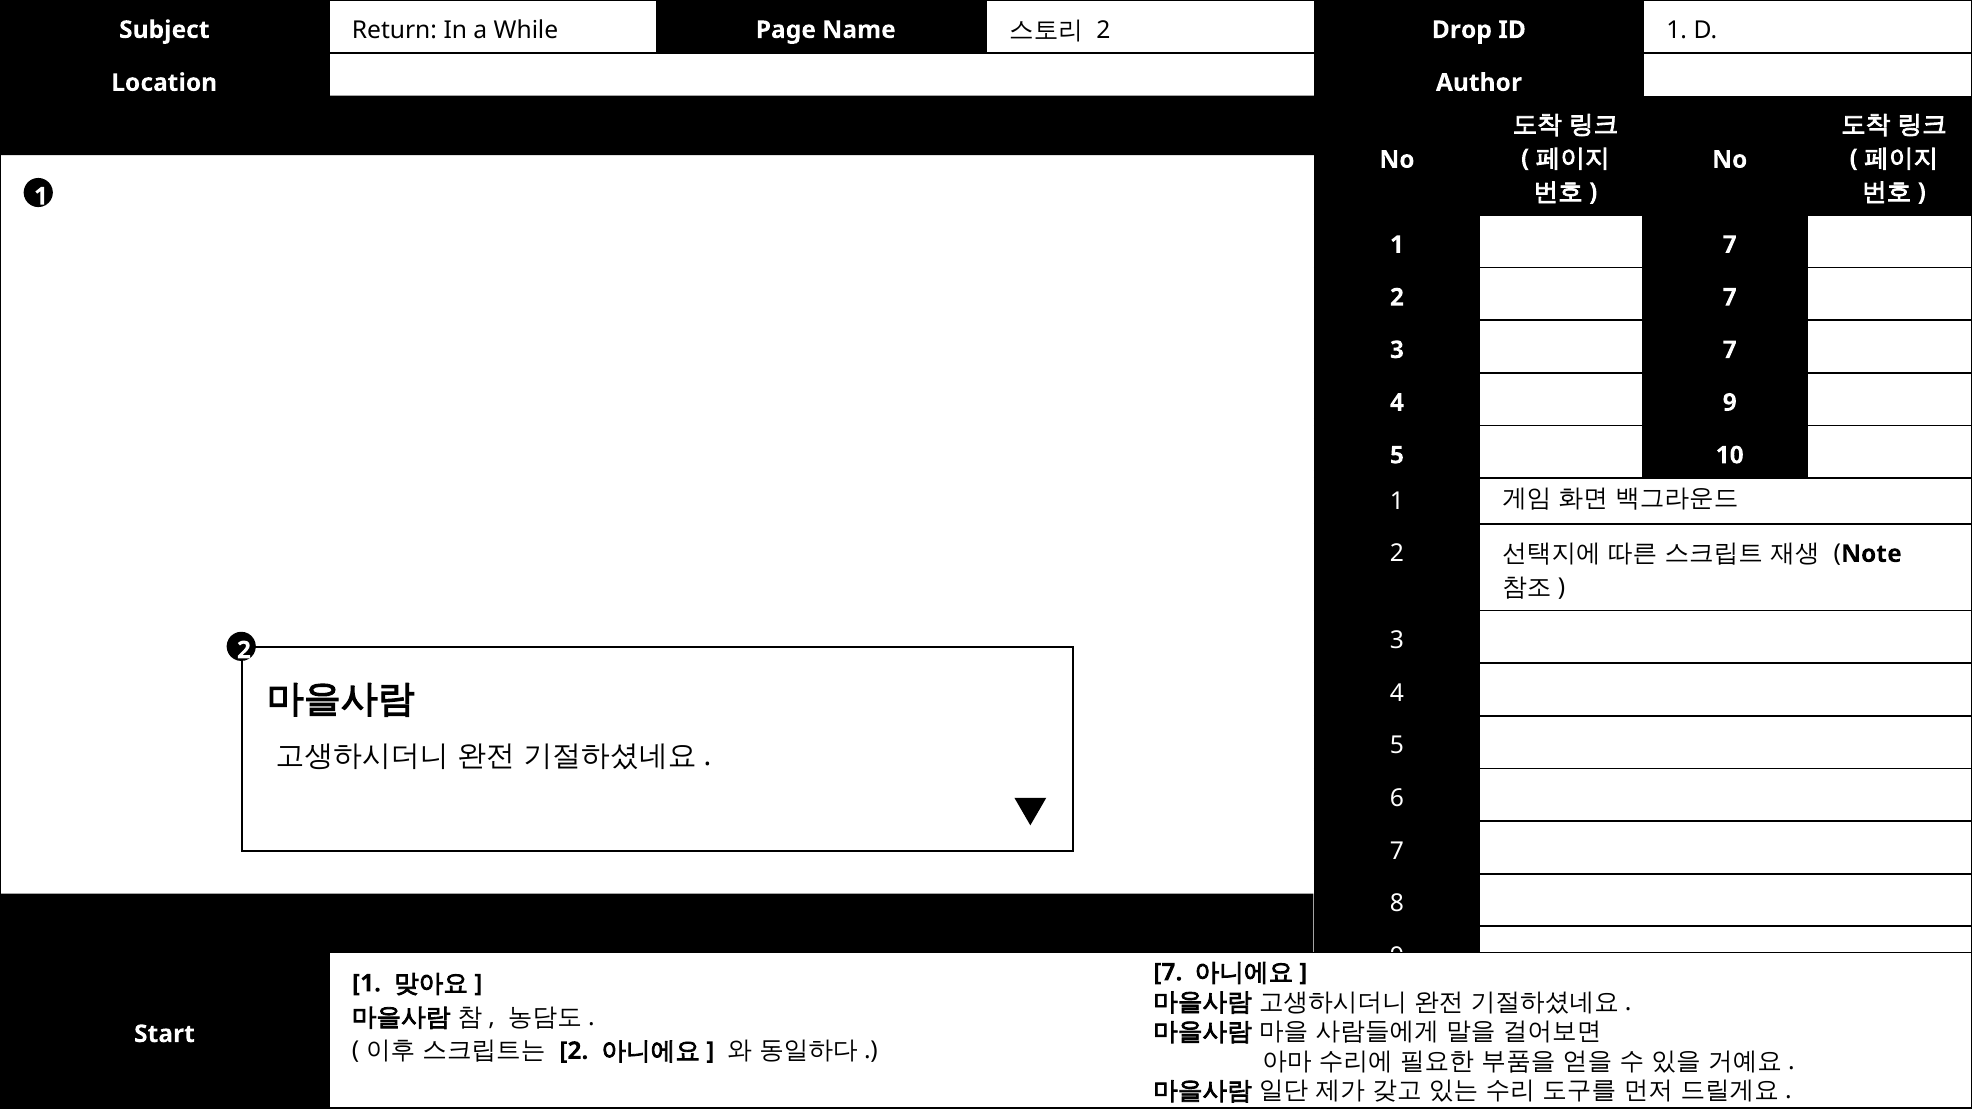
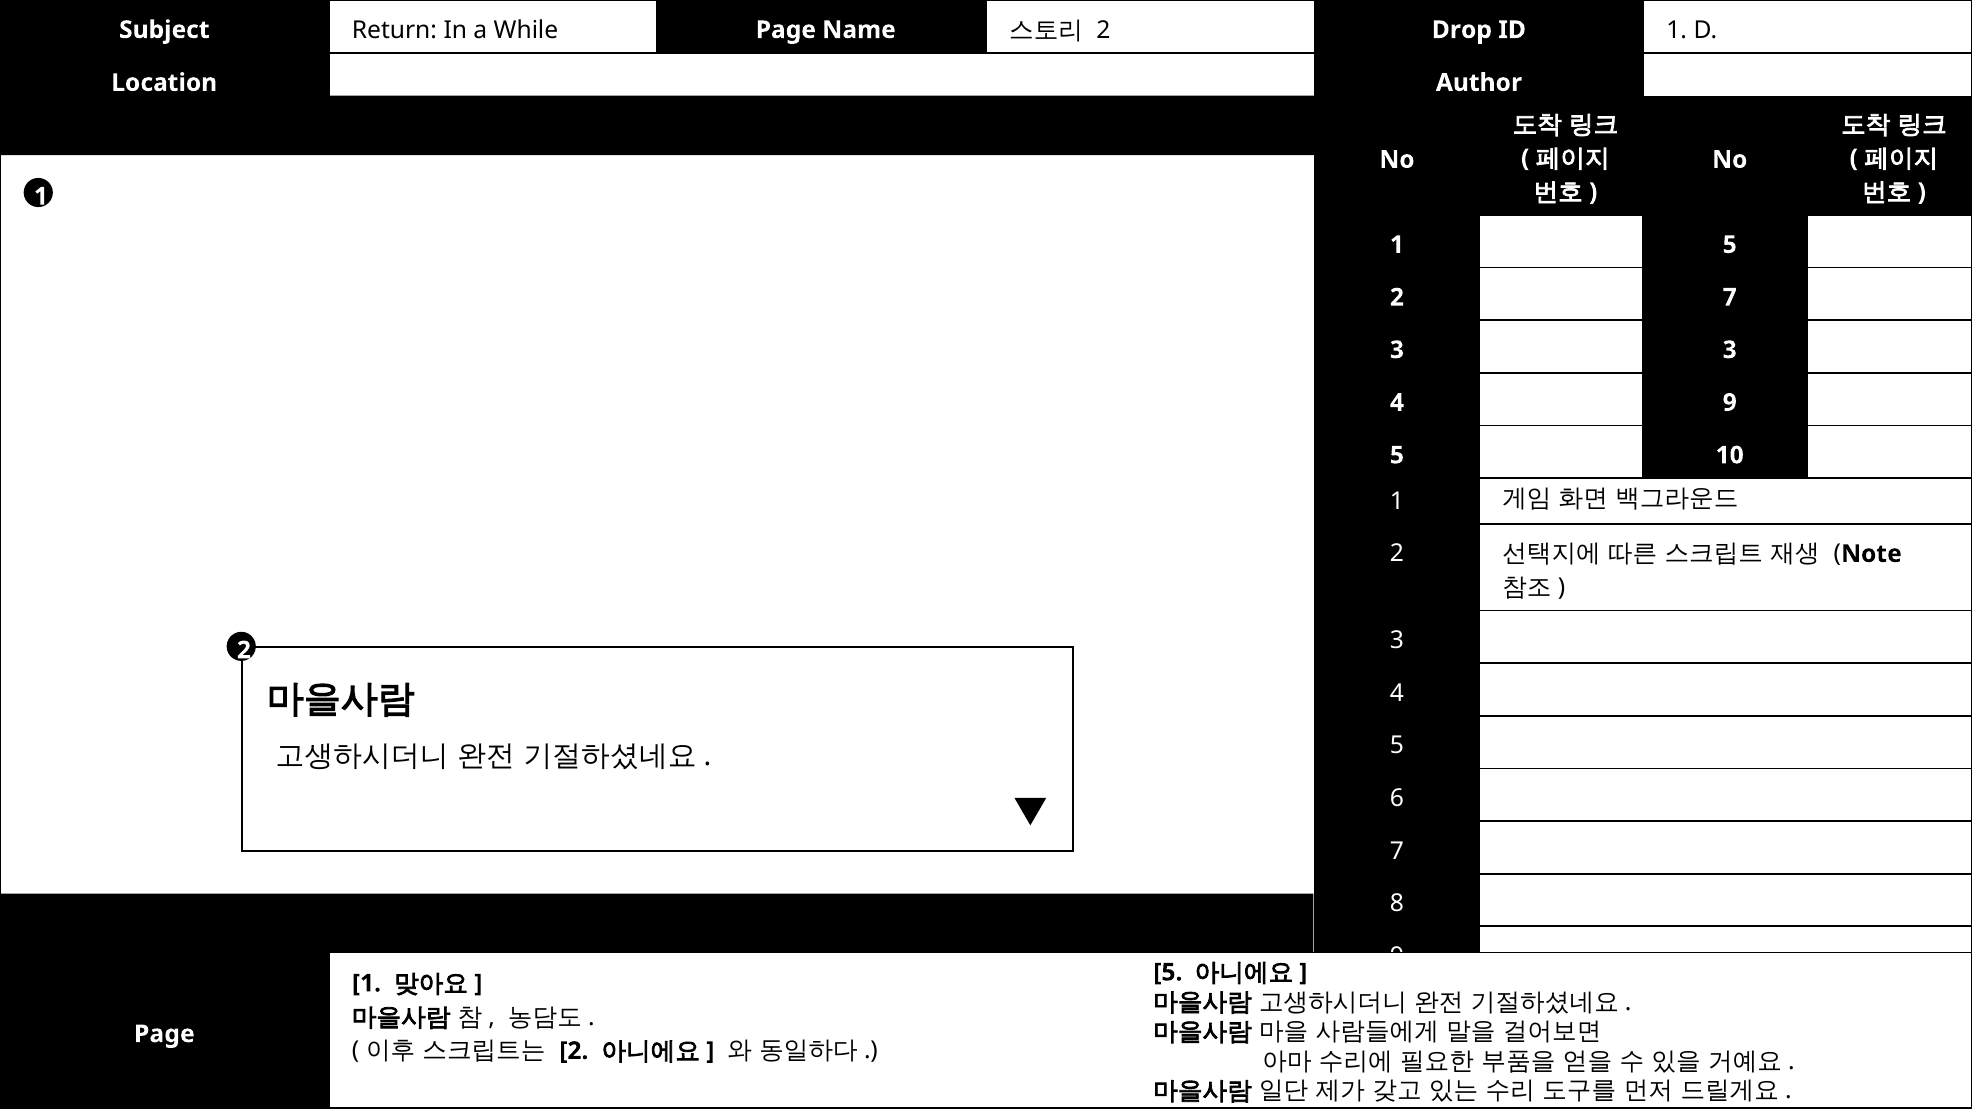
1 7: 7 -> 5
3 7: 7 -> 3
7 at (1168, 973): 7 -> 5
Start at (164, 1034): Start -> Page
